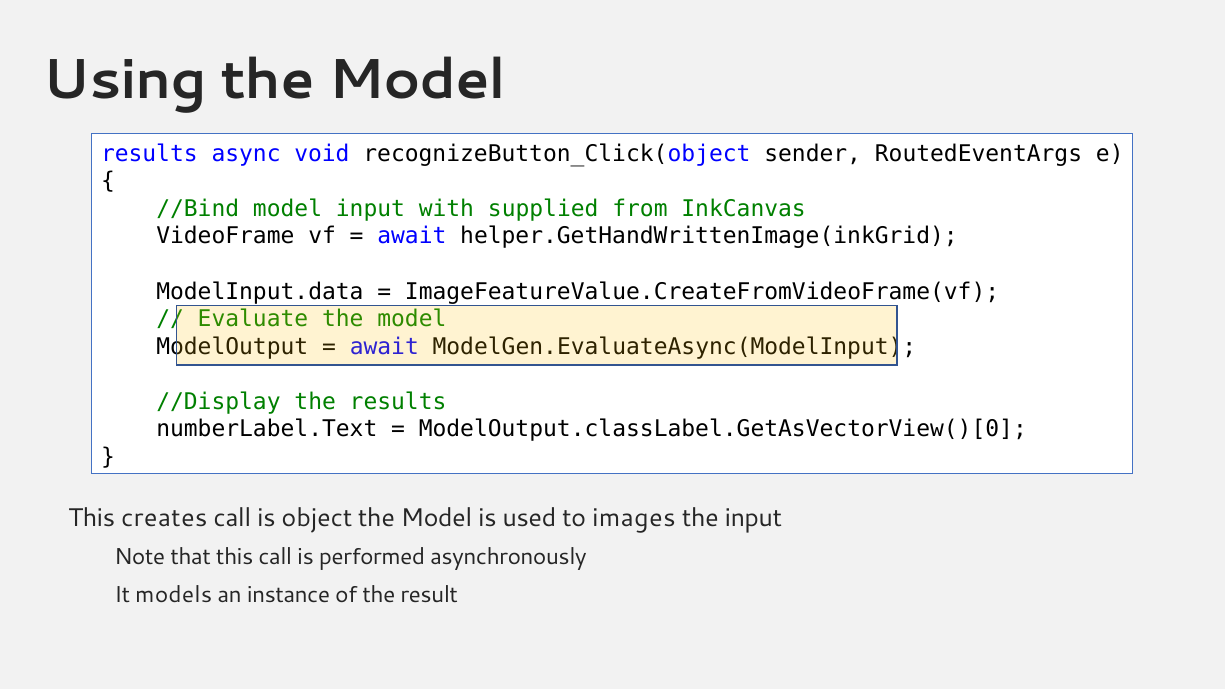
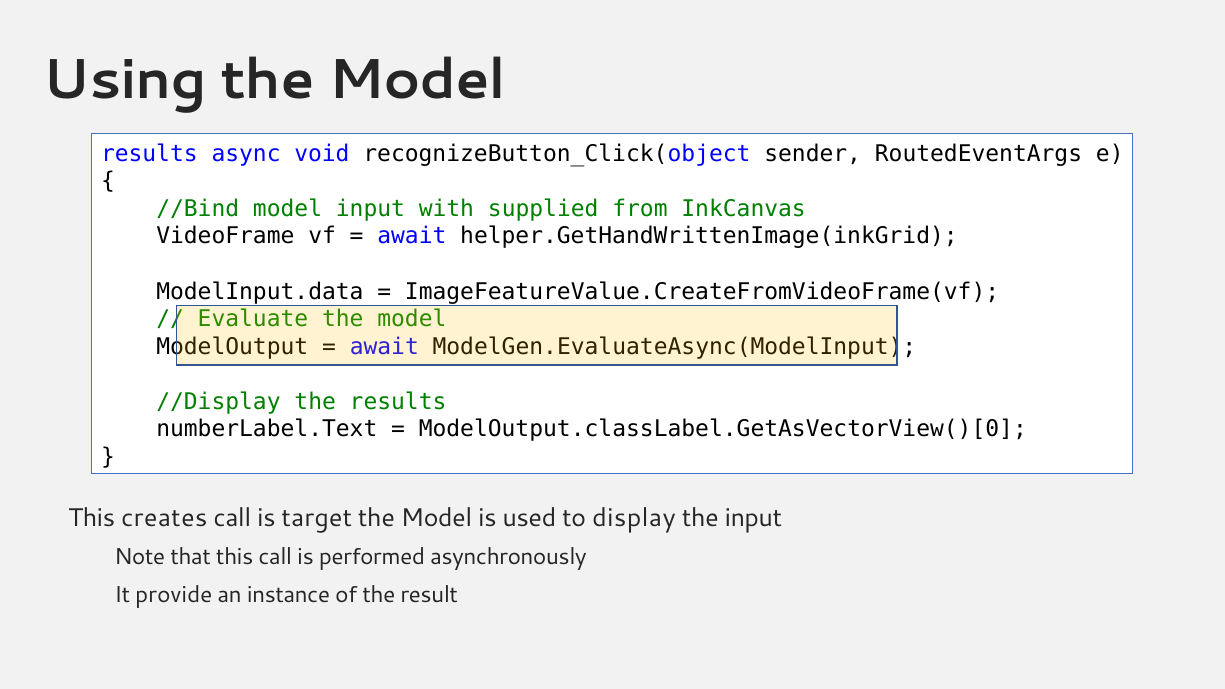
object: object -> target
images: images -> display
models: models -> provide
